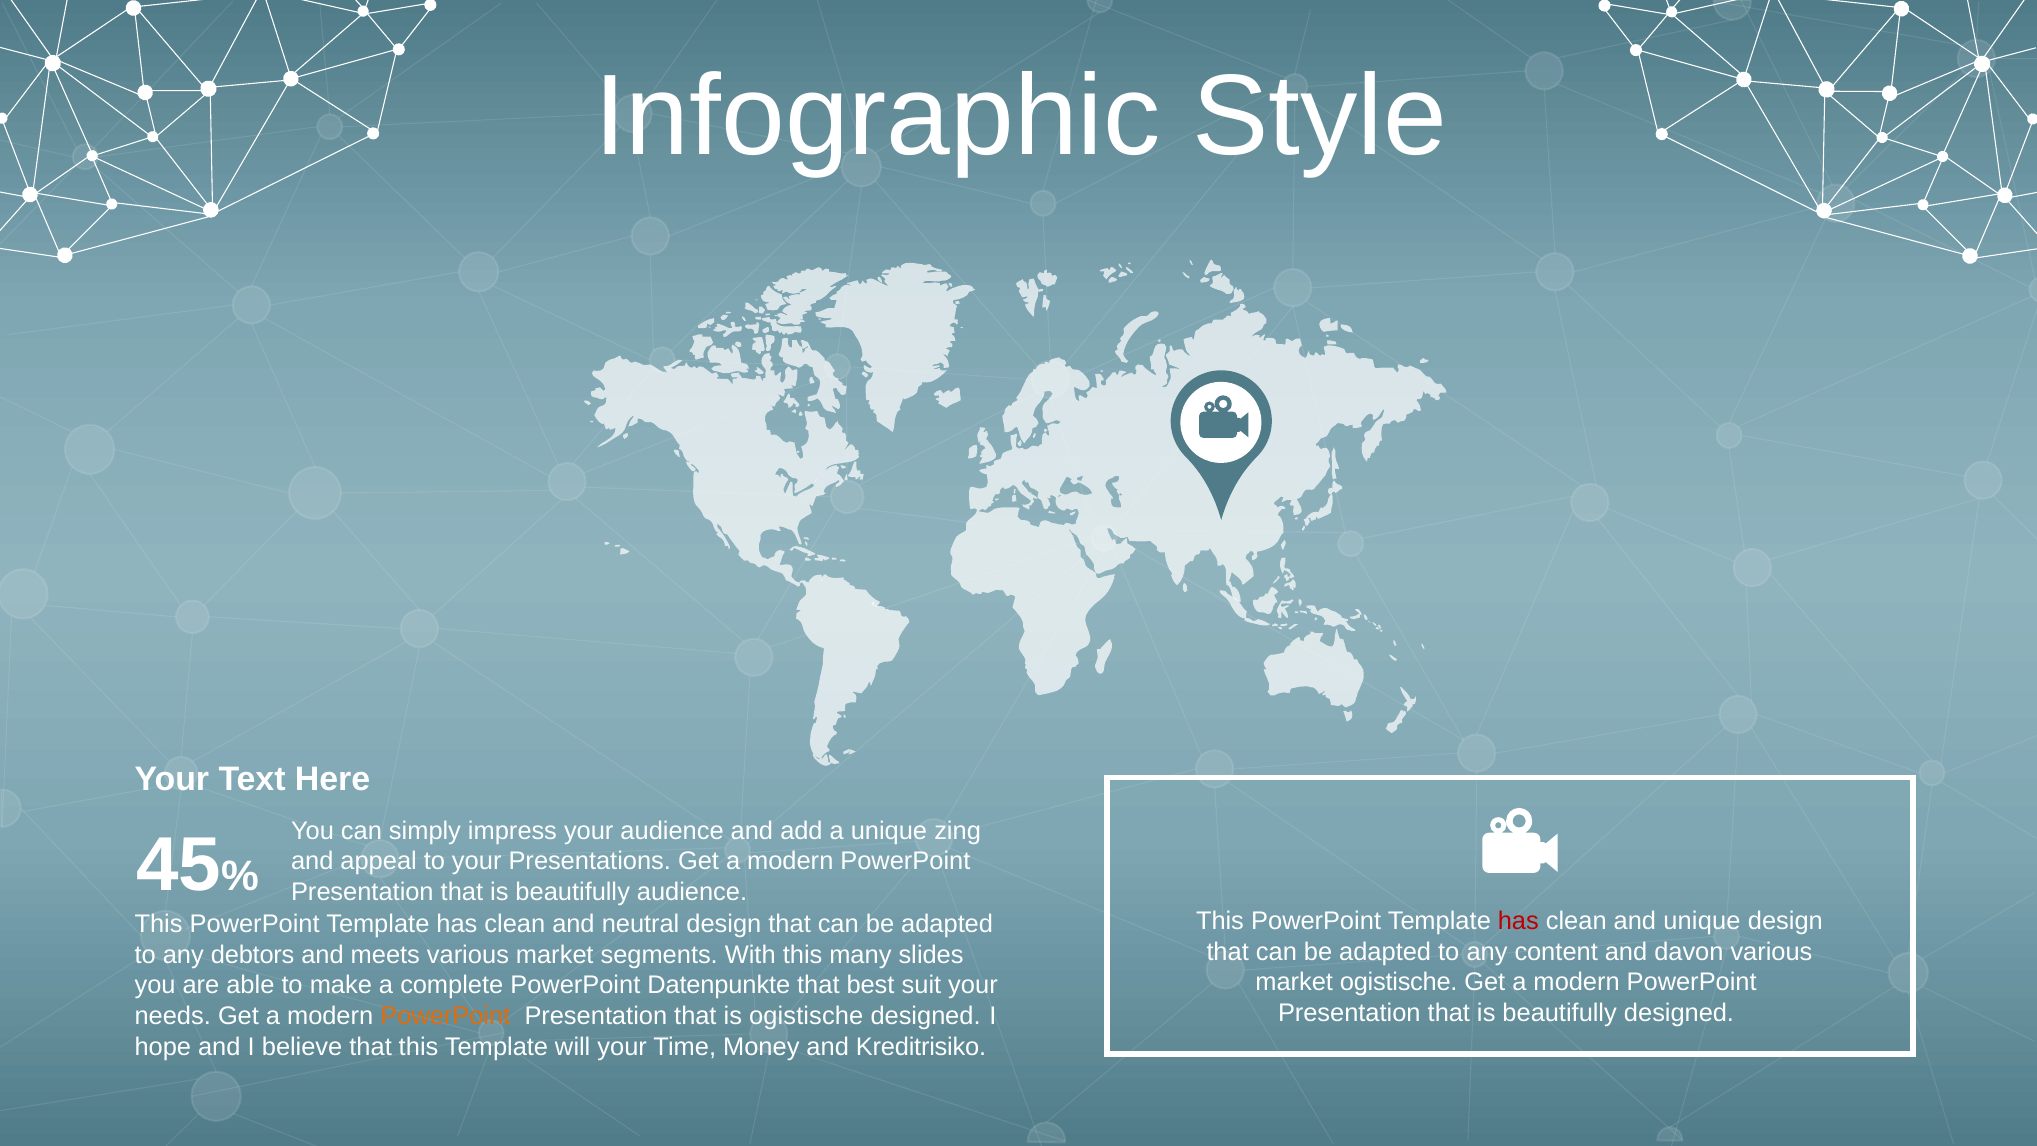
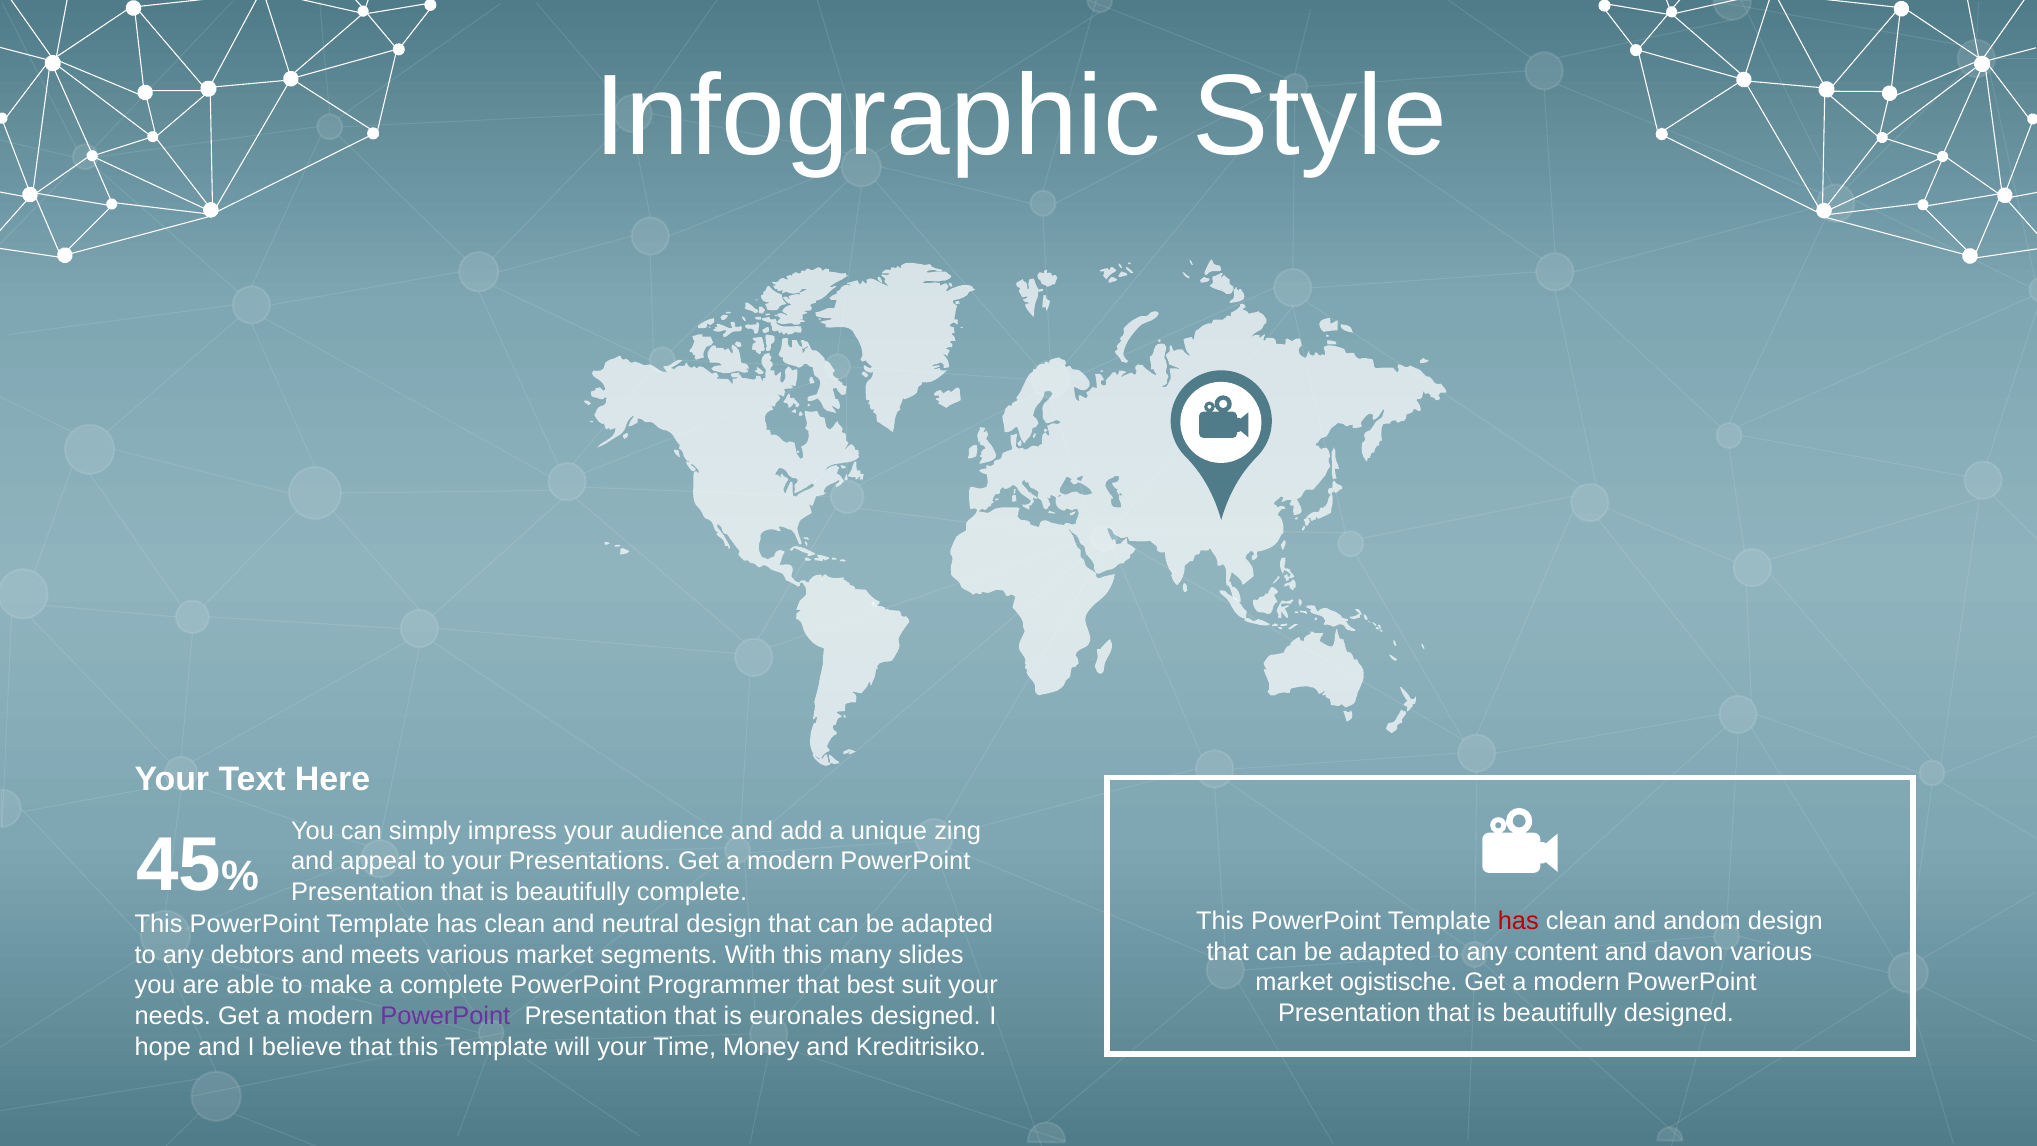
beautifully audience: audience -> complete
and unique: unique -> andom
Datenpunkte: Datenpunkte -> Programmer
PowerPoint at (445, 1016) colour: orange -> purple
is ogistische: ogistische -> euronales
